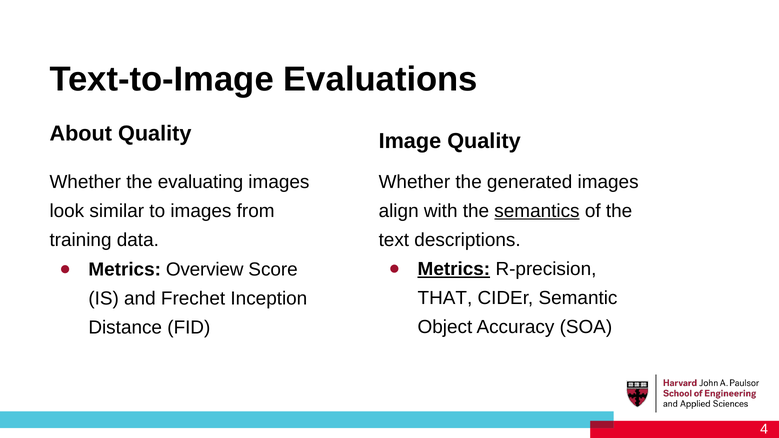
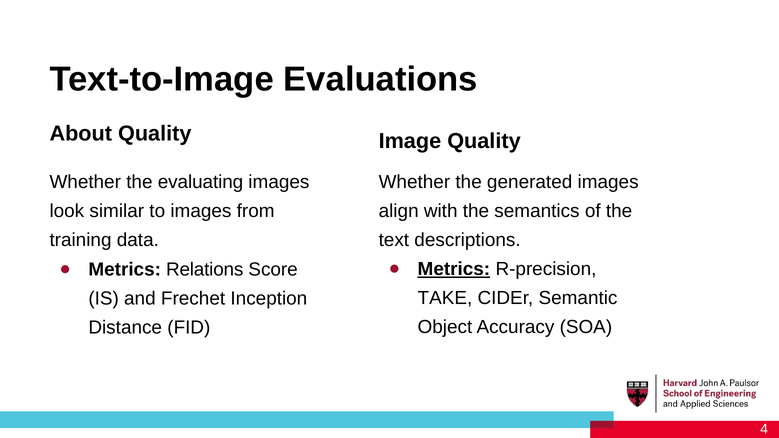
semantics underline: present -> none
Overview: Overview -> Relations
THAT: THAT -> TAKE
